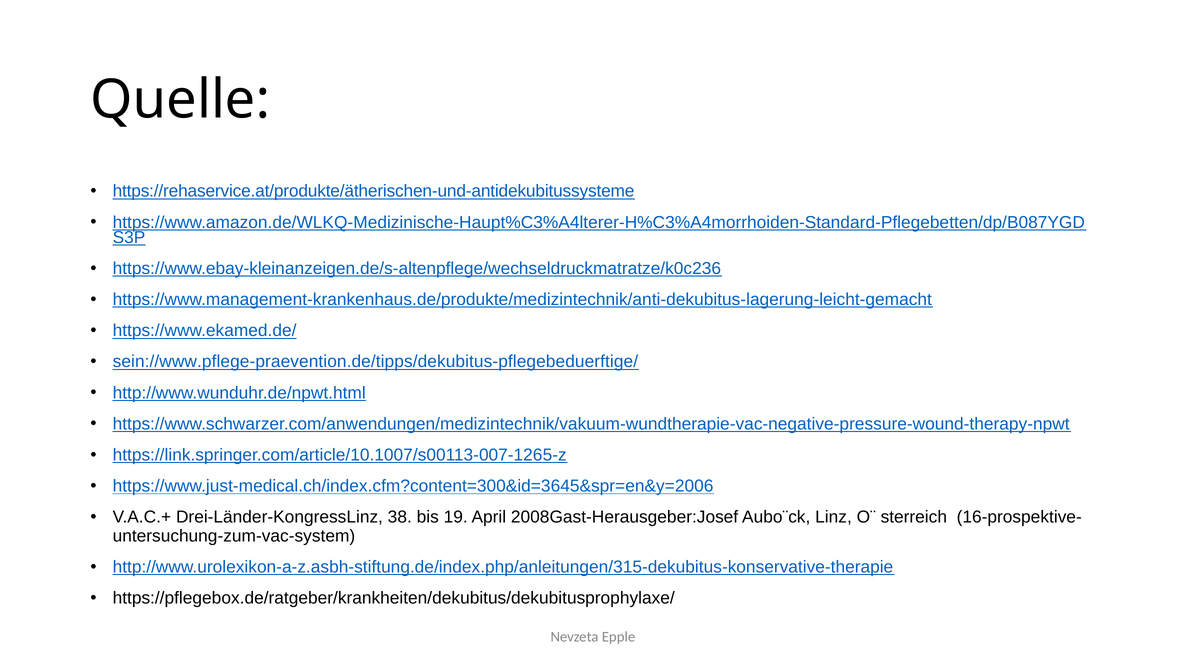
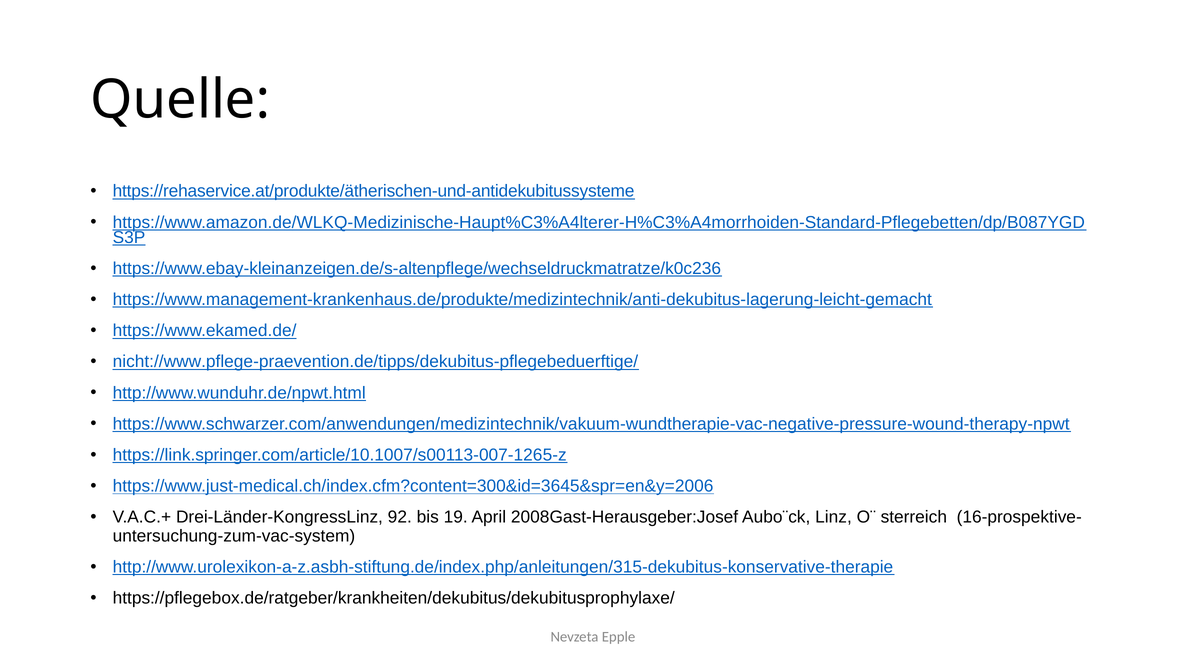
sein://www.pflege-praevention.de/tipps/dekubitus-pflegebeduerftige/: sein://www.pflege-praevention.de/tipps/dekubitus-pflegebeduerftige/ -> nicht://www.pflege-praevention.de/tipps/dekubitus-pflegebeduerftige/
38: 38 -> 92
